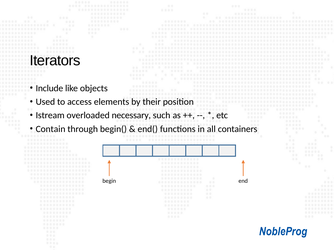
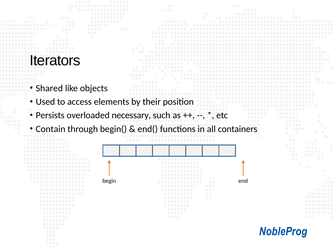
Include: Include -> Shared
Istream: Istream -> Persists
